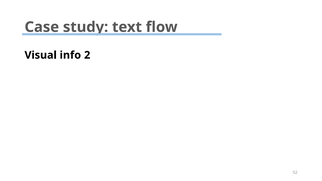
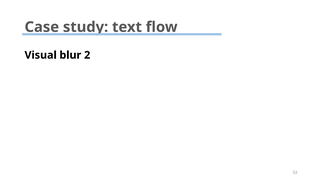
info: info -> blur
